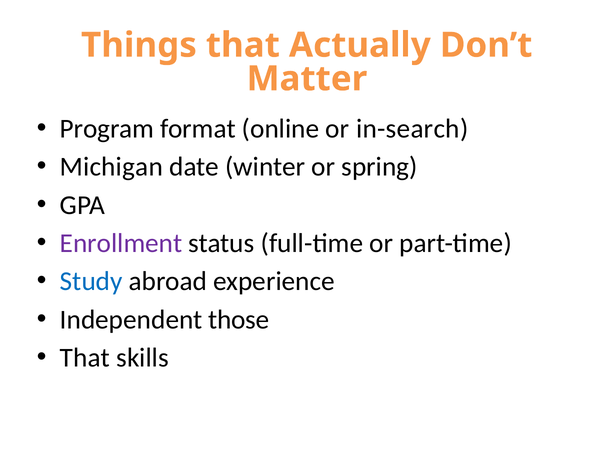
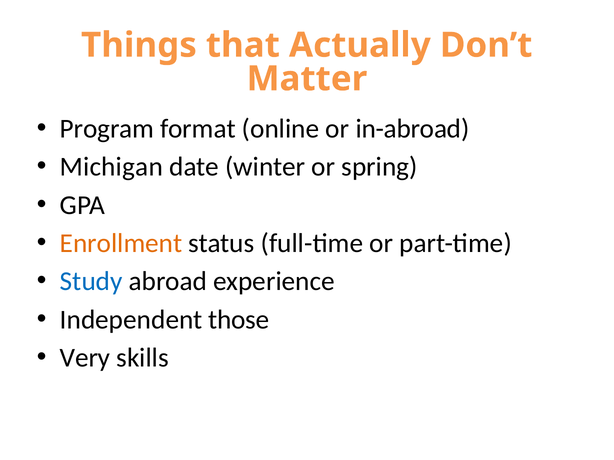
in-search: in-search -> in-abroad
Enrollment colour: purple -> orange
That at (85, 358): That -> Very
